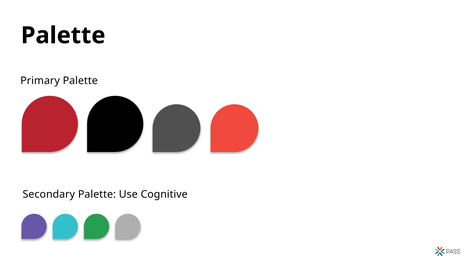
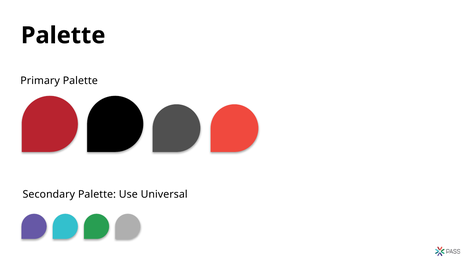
Cognitive: Cognitive -> Universal
